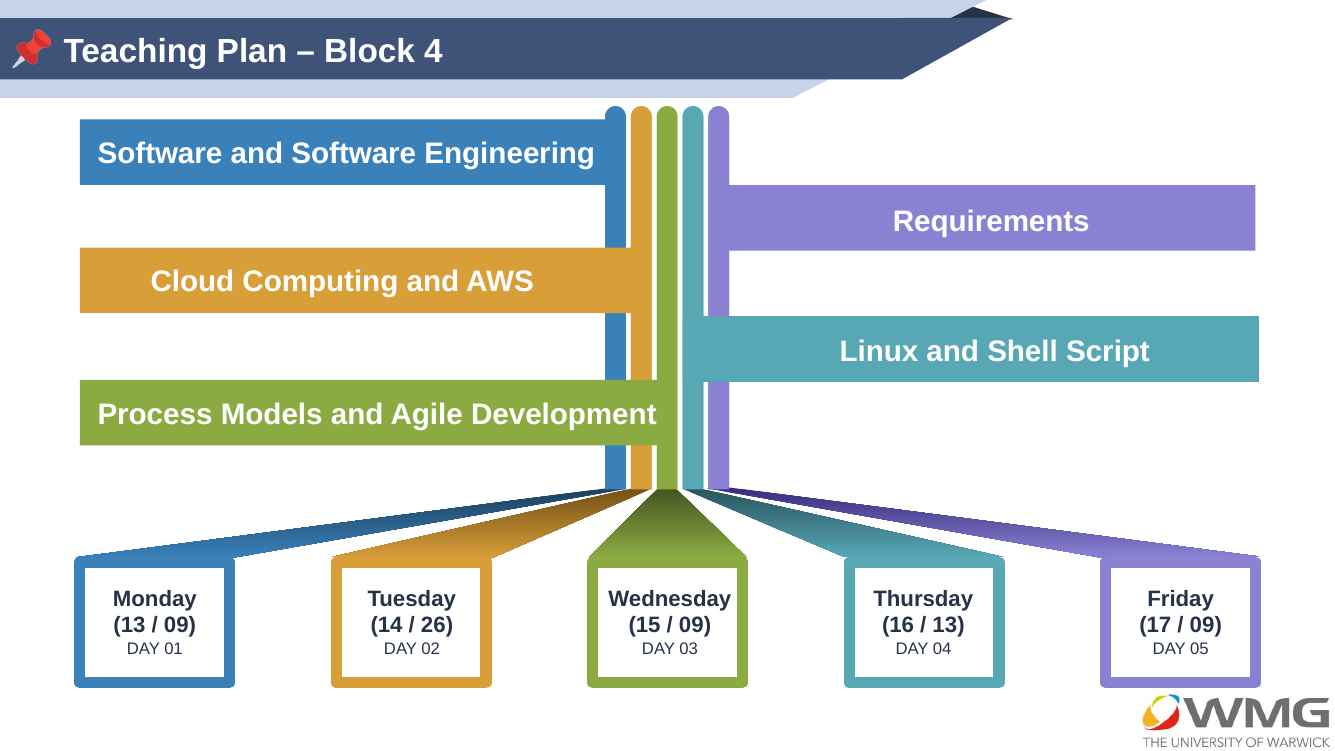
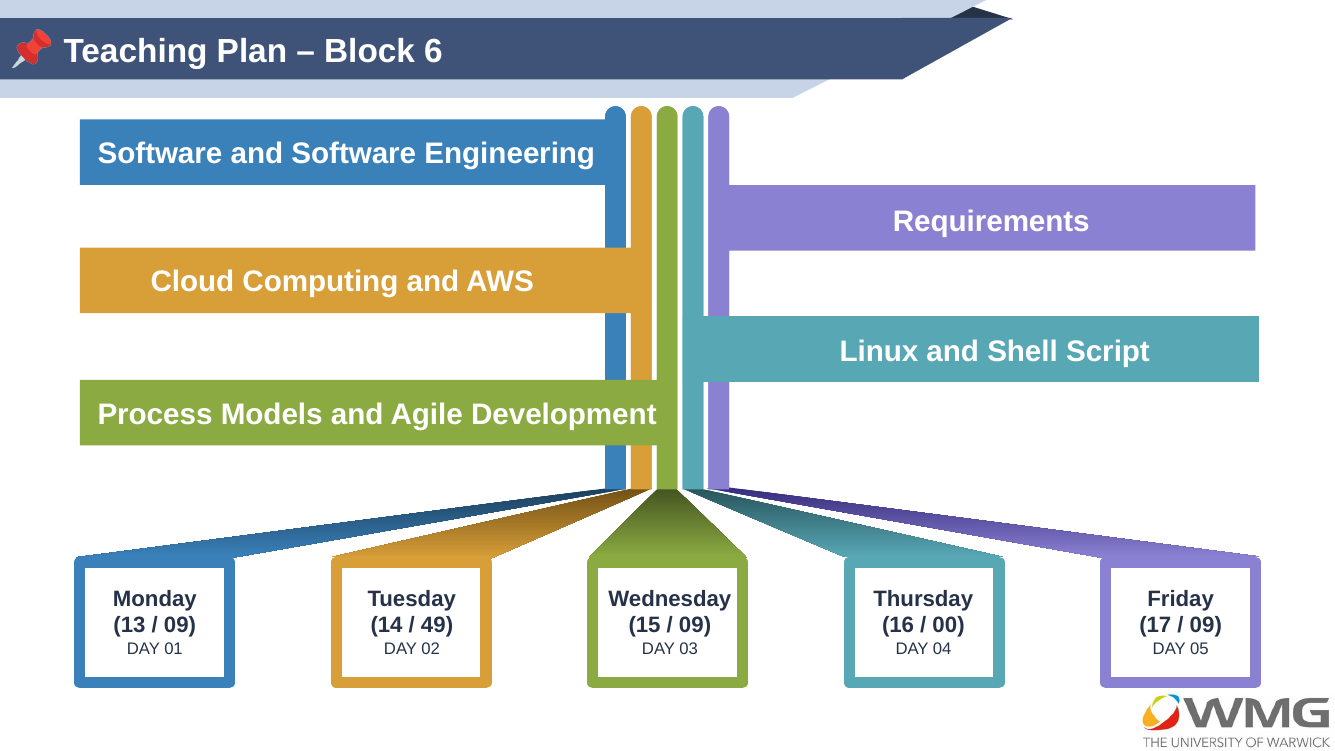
4: 4 -> 6
26: 26 -> 49
13 at (949, 626): 13 -> 00
